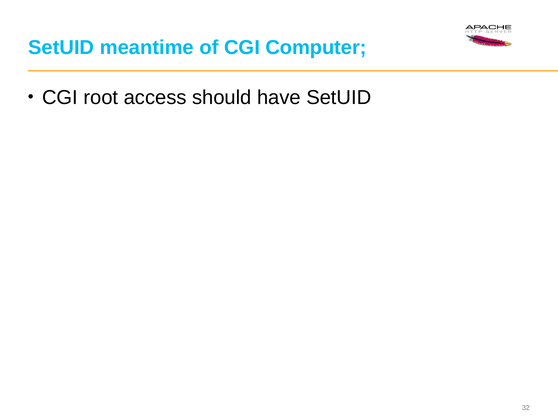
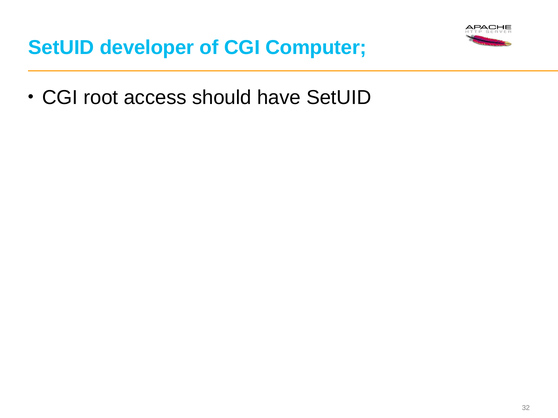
meantime: meantime -> developer
